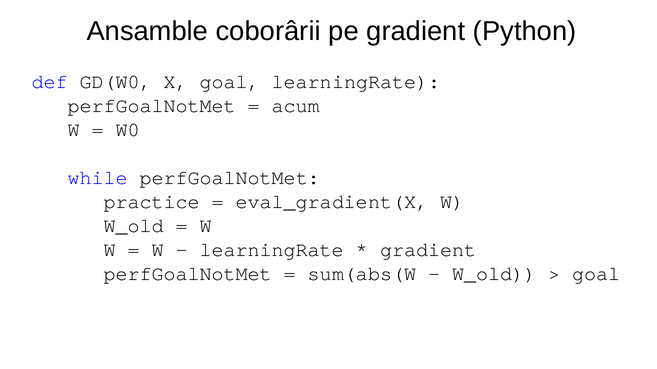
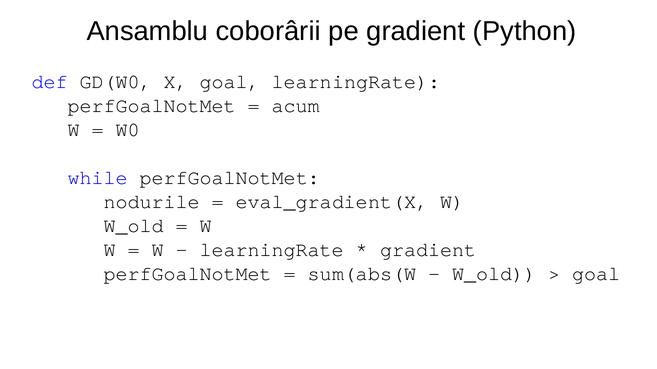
Ansamble: Ansamble -> Ansamblu
practice: practice -> nodurile
